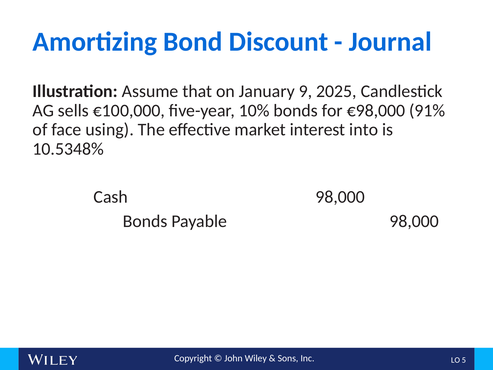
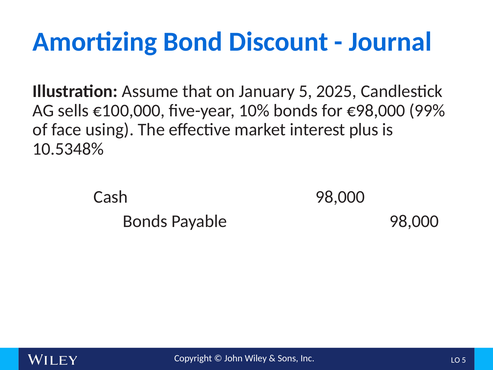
January 9: 9 -> 5
91%: 91% -> 99%
into: into -> plus
